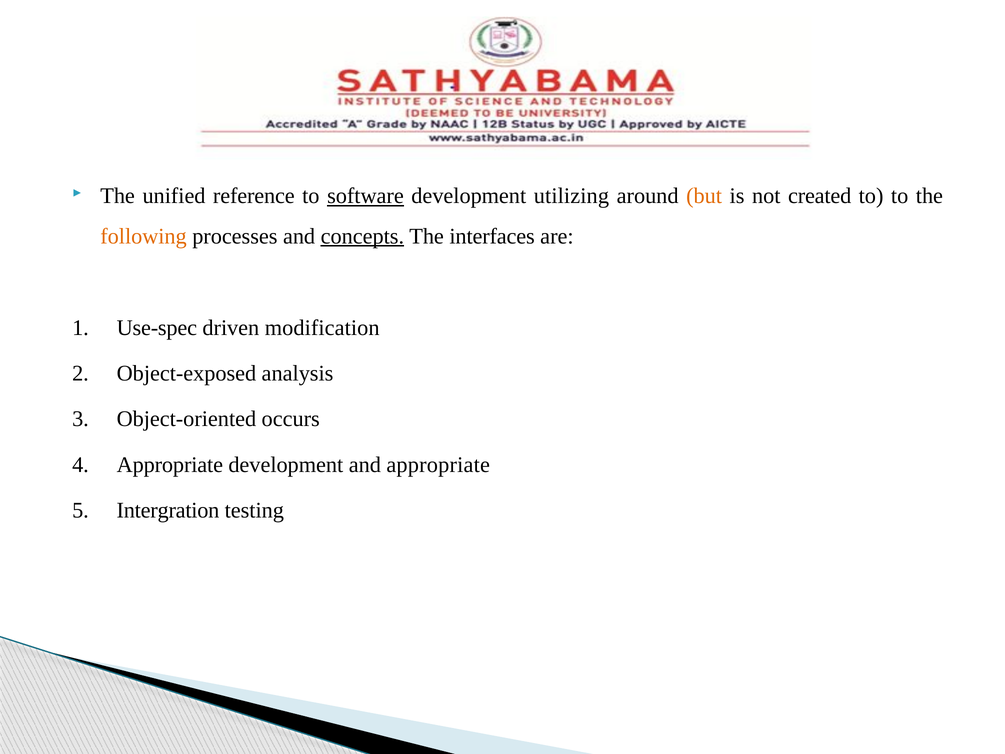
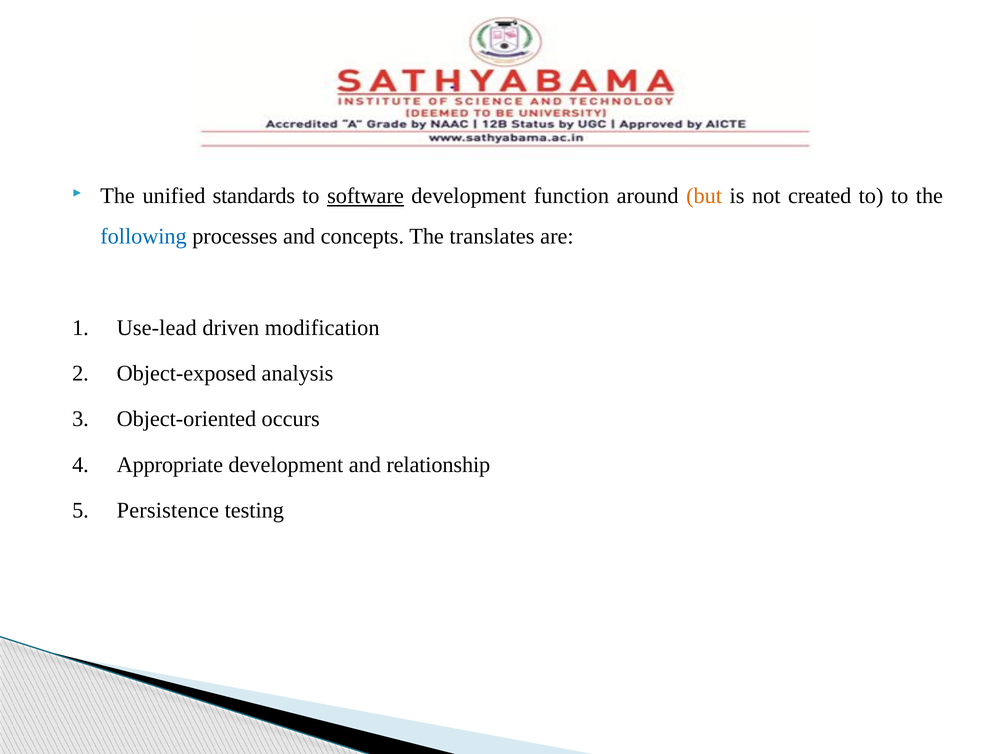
reference: reference -> standards
utilizing: utilizing -> function
following colour: orange -> blue
concepts underline: present -> none
interfaces: interfaces -> translates
Use-spec: Use-spec -> Use-lead
and appropriate: appropriate -> relationship
Intergration: Intergration -> Persistence
